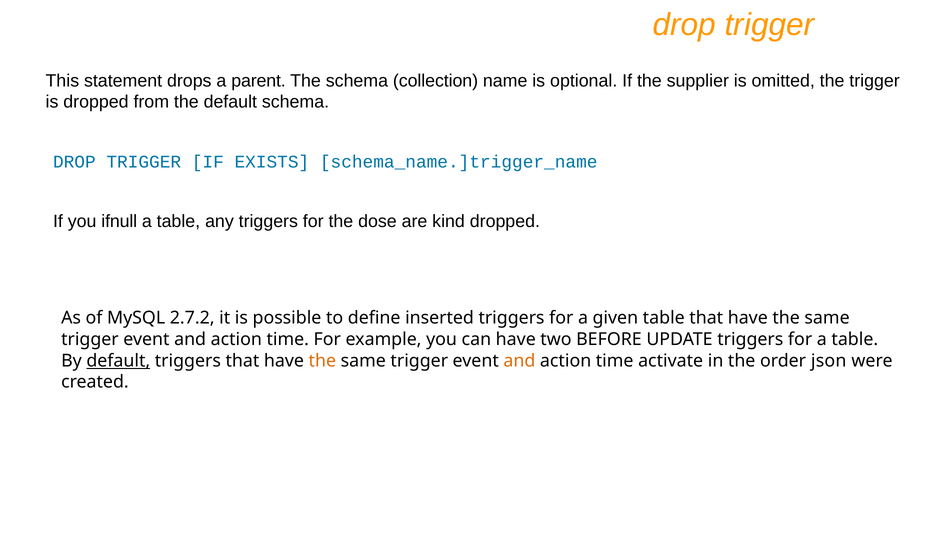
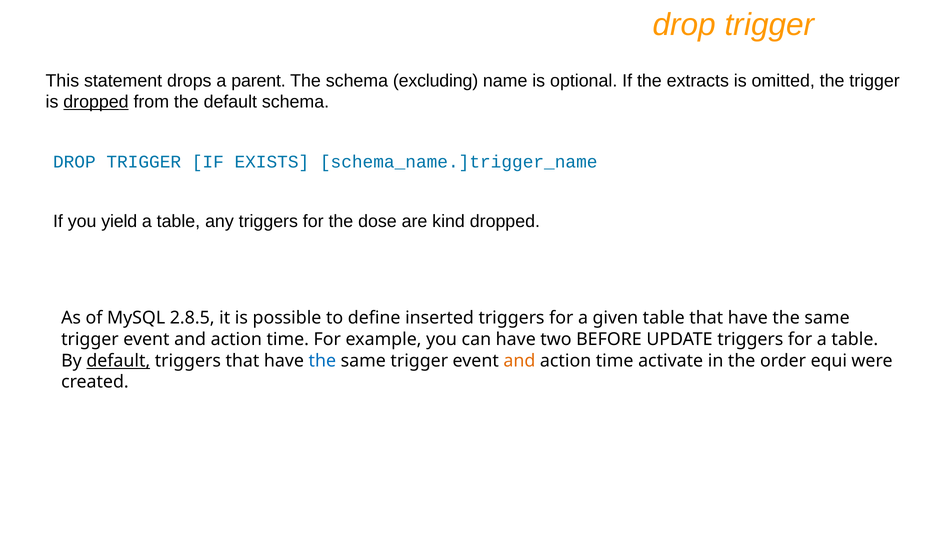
collection: collection -> excluding
supplier: supplier -> extracts
dropped at (96, 102) underline: none -> present
ifnull: ifnull -> yield
2.7.2: 2.7.2 -> 2.8.5
the at (322, 361) colour: orange -> blue
json: json -> equi
